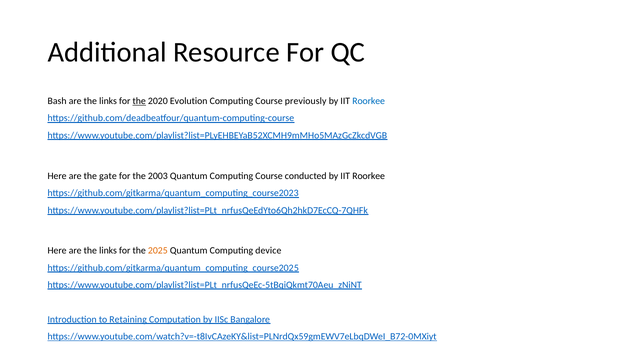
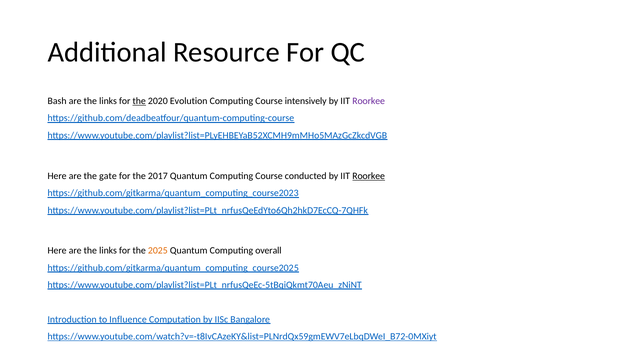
previously: previously -> intensively
Roorkee at (369, 101) colour: blue -> purple
2003: 2003 -> 2017
Roorkee at (369, 176) underline: none -> present
device: device -> overall
Retaining: Retaining -> Influence
